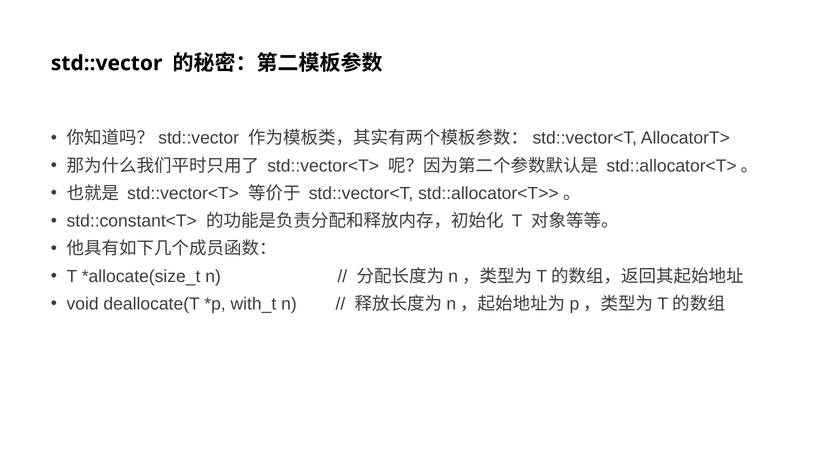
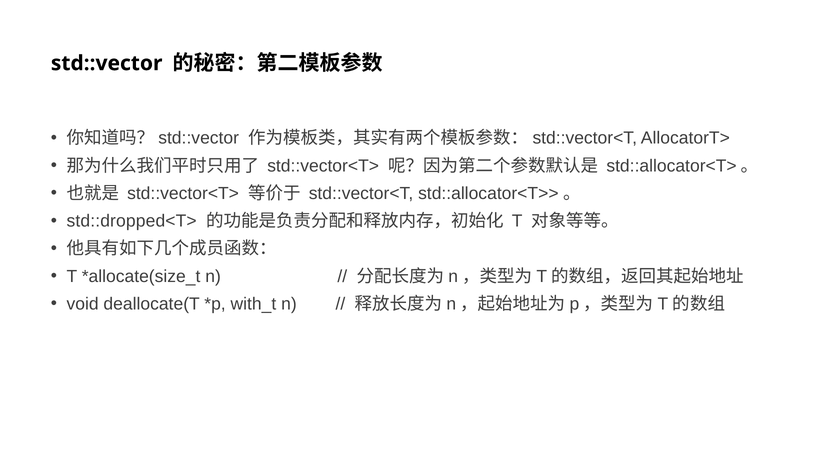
std::constant<T>: std::constant<T> -> std::dropped<T>
